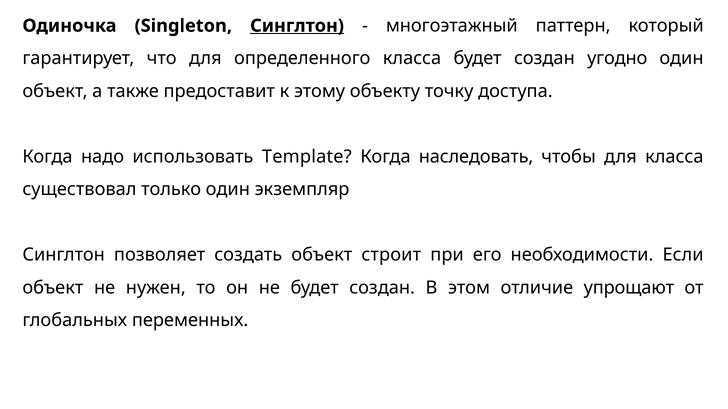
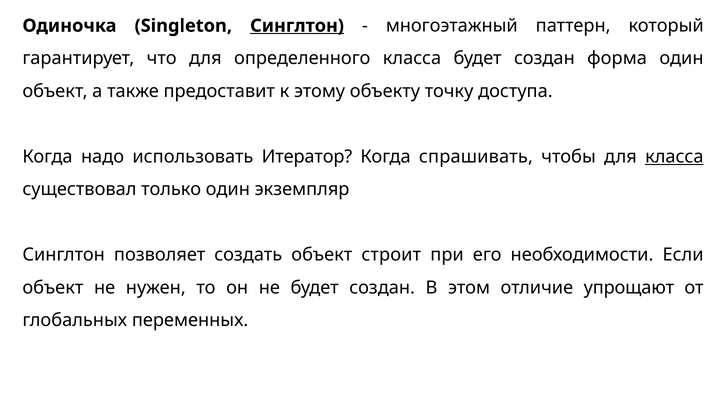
угодно: угодно -> форма
Template: Template -> Итератор
наследовать: наследовать -> спрашивать
класса at (674, 157) underline: none -> present
